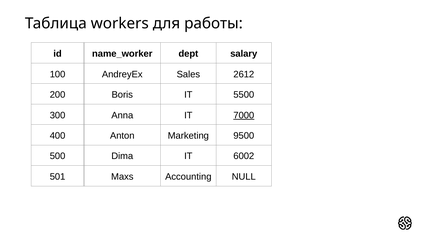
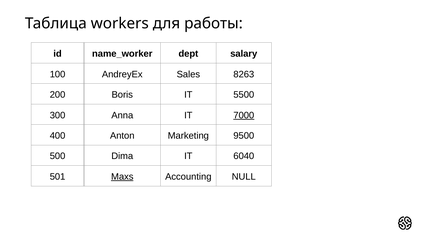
2612: 2612 -> 8263
6002: 6002 -> 6040
Maxs underline: none -> present
